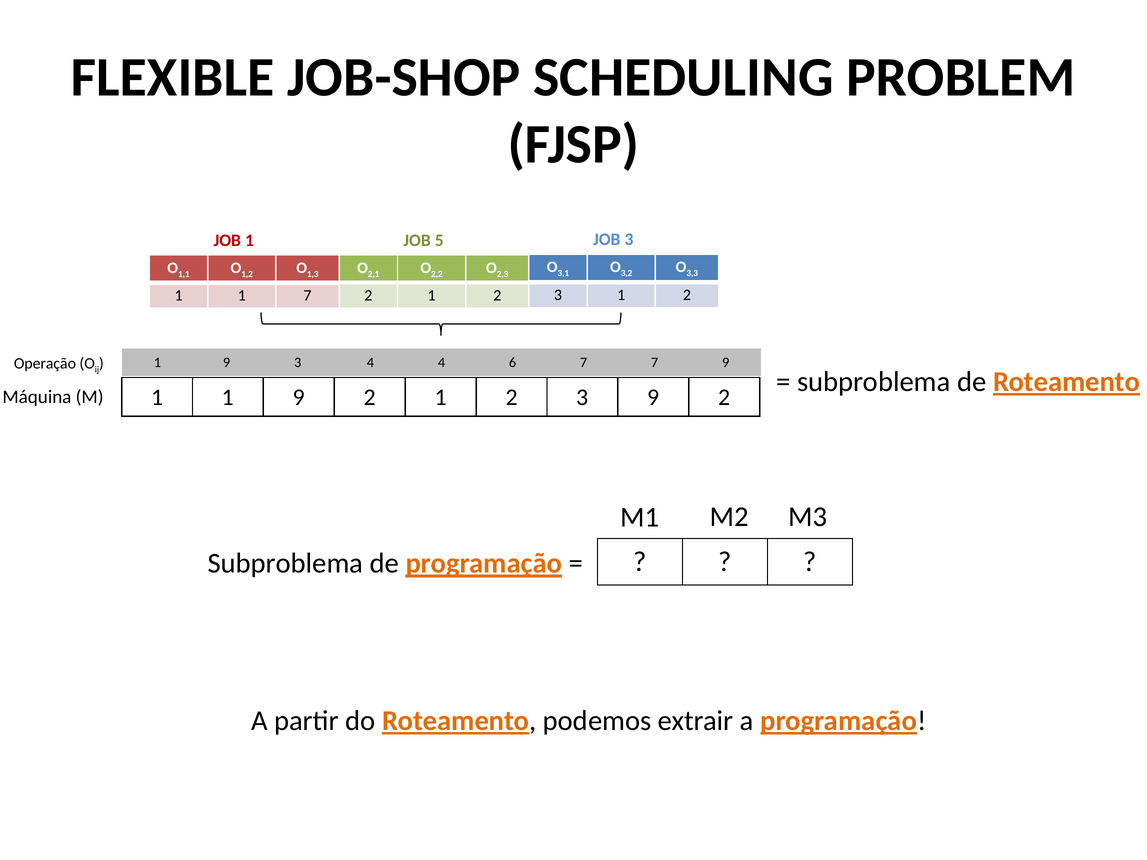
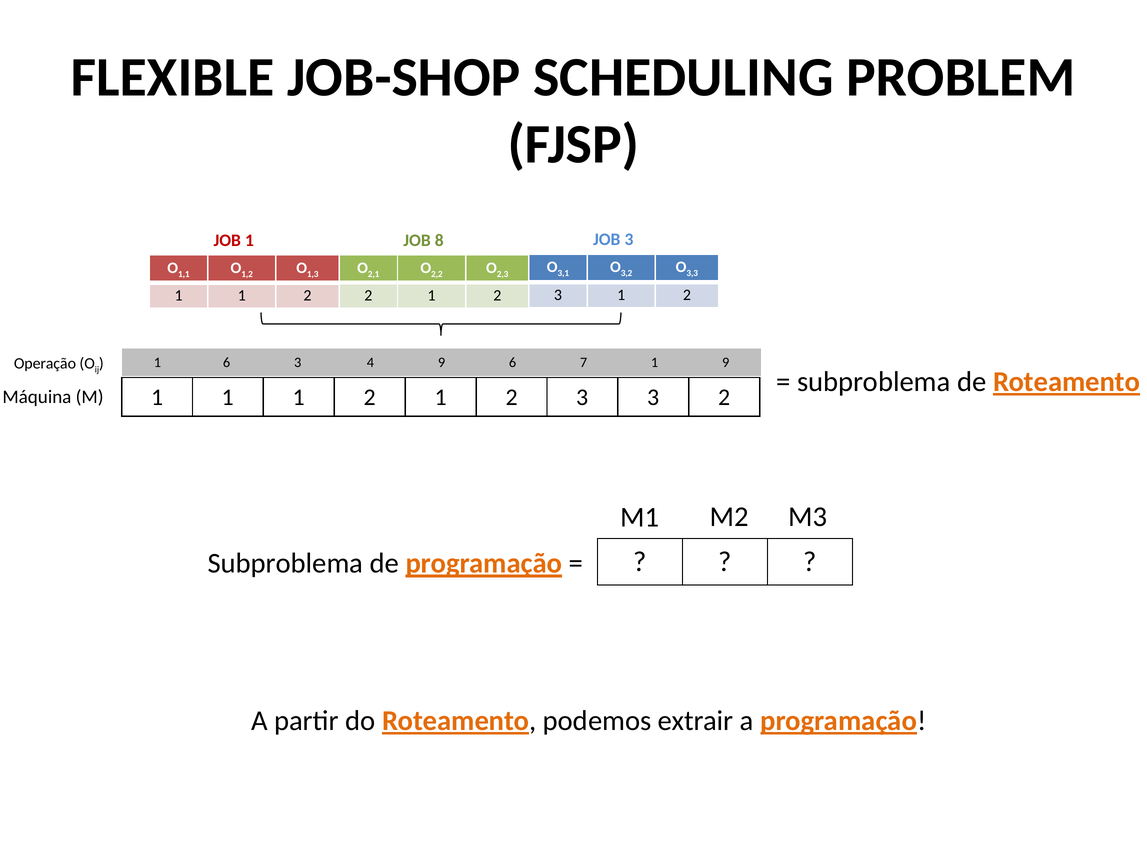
5: 5 -> 8
7 at (307, 296): 7 -> 2
9 at (227, 362): 9 -> 6
4 4: 4 -> 9
7 7: 7 -> 1
9 at (299, 397): 9 -> 1
3 9: 9 -> 3
